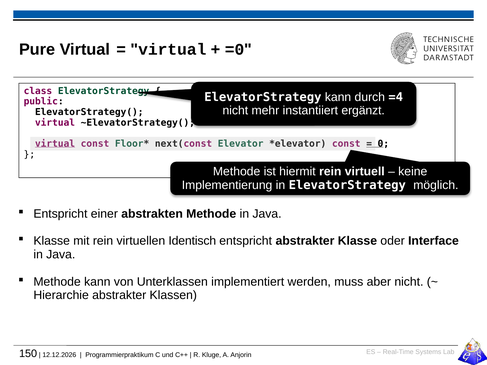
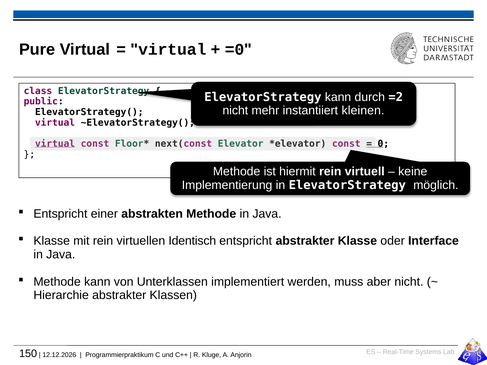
=4: =4 -> =2
ergänzt: ergänzt -> kleinen
